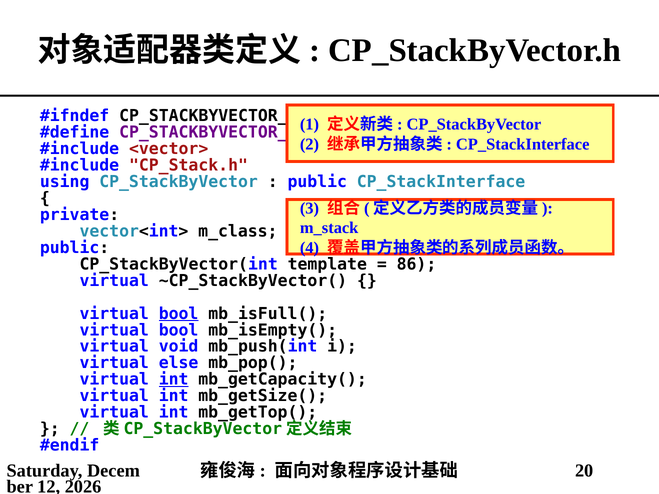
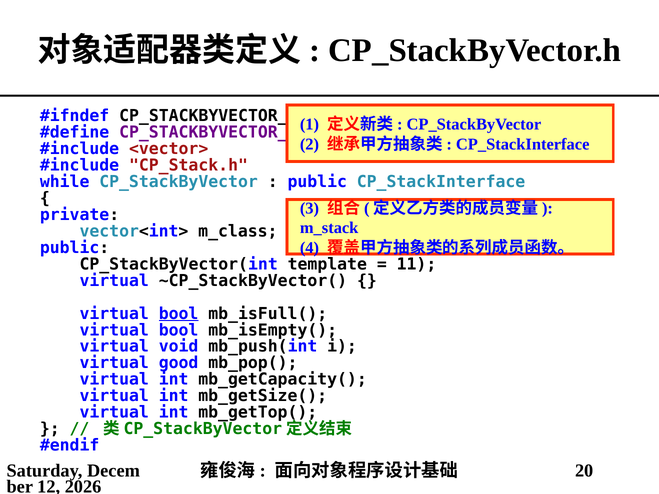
using: using -> while
86: 86 -> 11
else: else -> good
int at (174, 380) underline: present -> none
